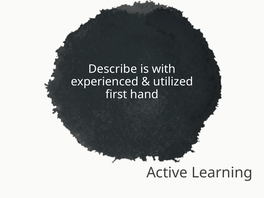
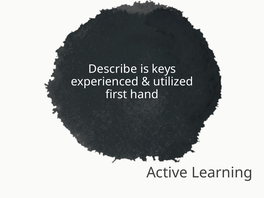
with: with -> keys
